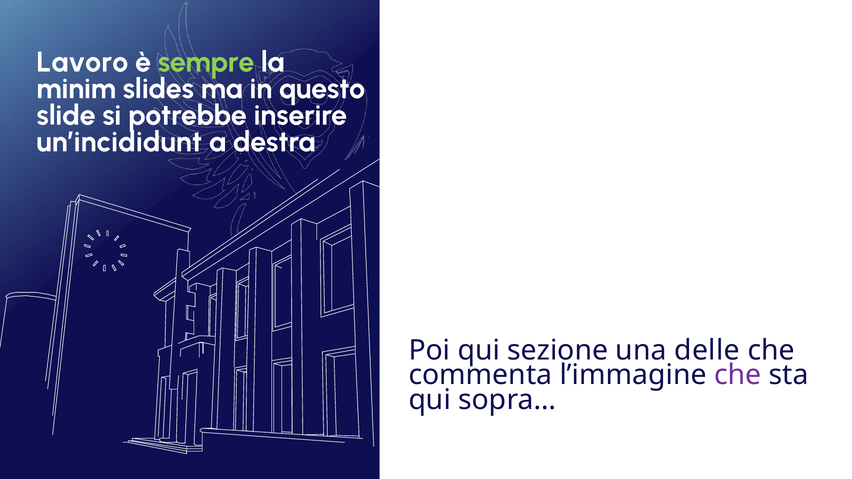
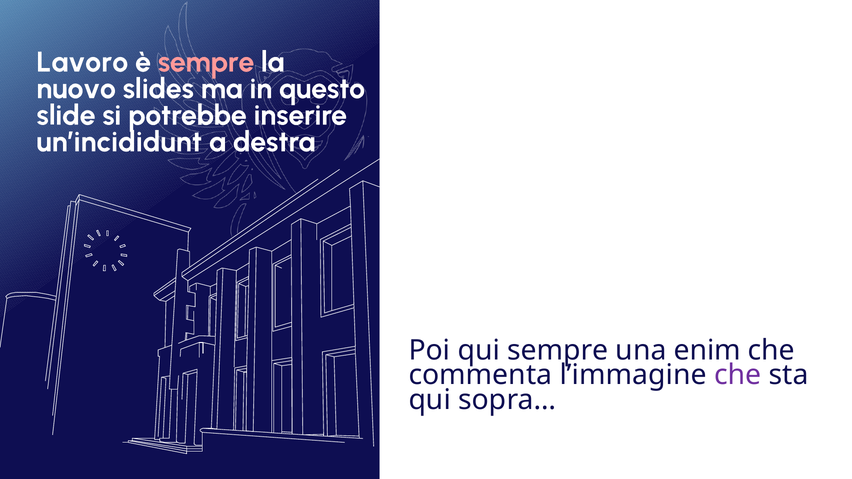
sempre at (206, 62) colour: light green -> pink
minim: minim -> nuovo
qui sezione: sezione -> sempre
delle: delle -> enim
